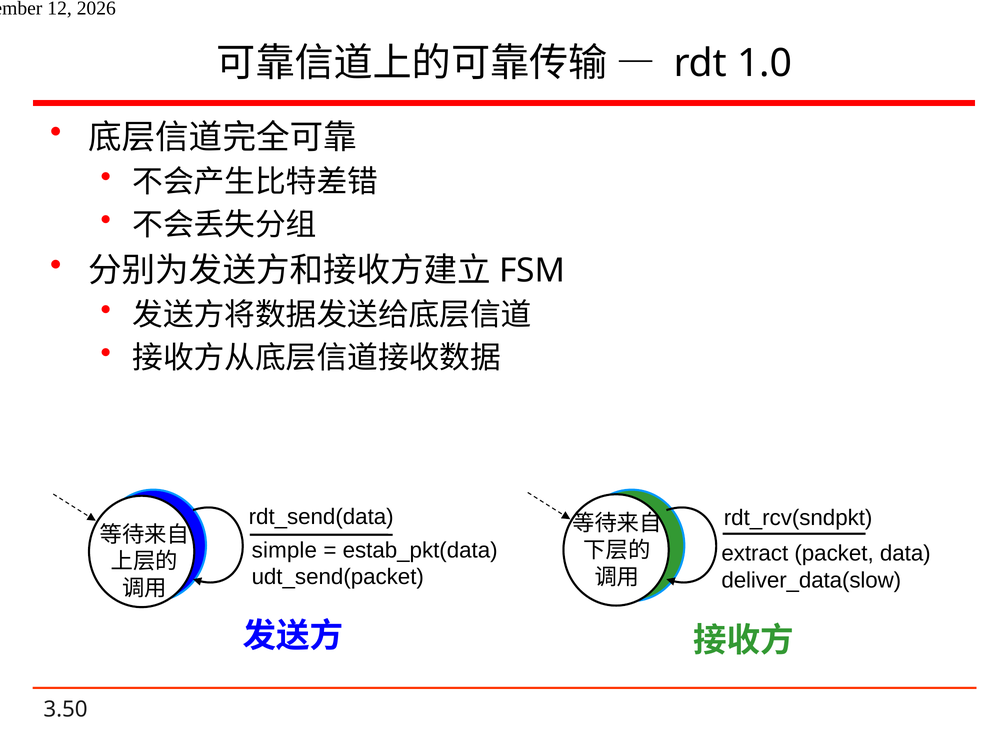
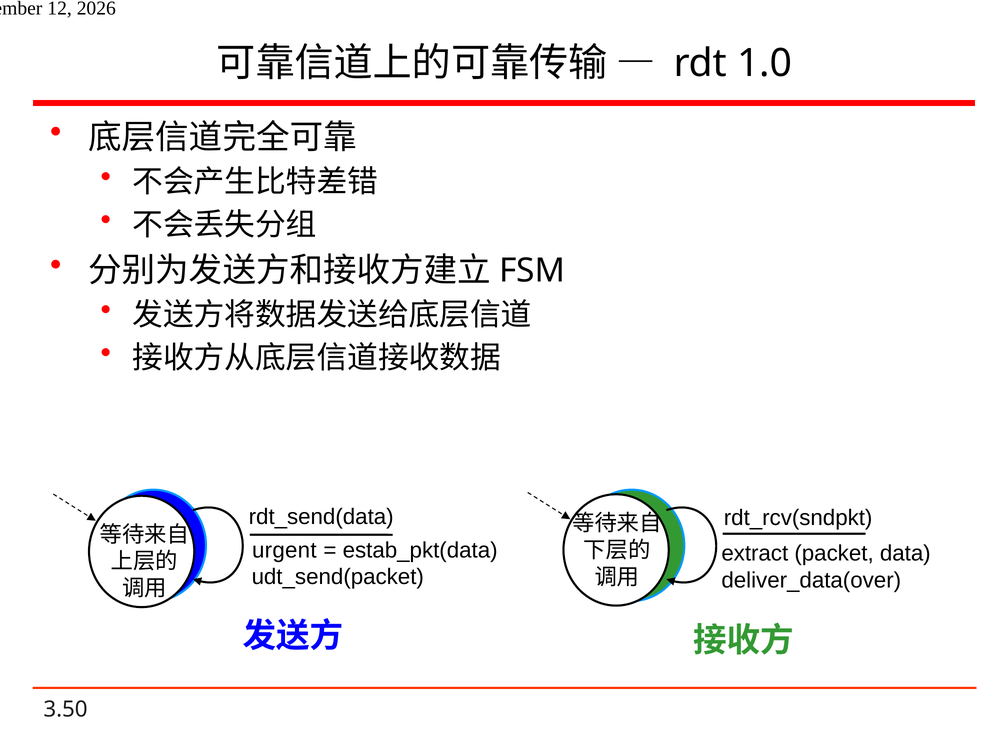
simple: simple -> urgent
deliver_data(slow: deliver_data(slow -> deliver_data(over
